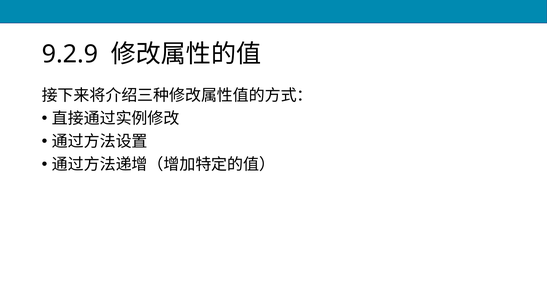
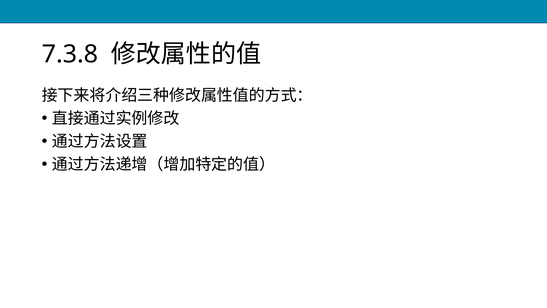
9.2.9: 9.2.9 -> 7.3.8
